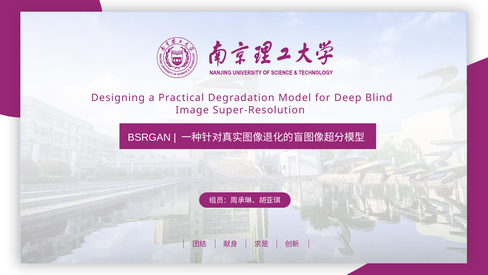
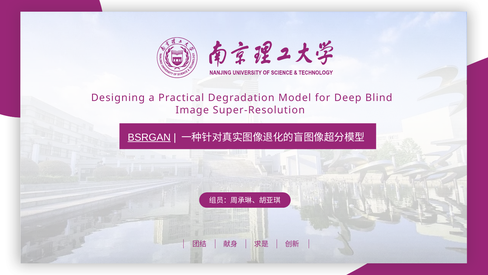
BSRGAN underline: none -> present
